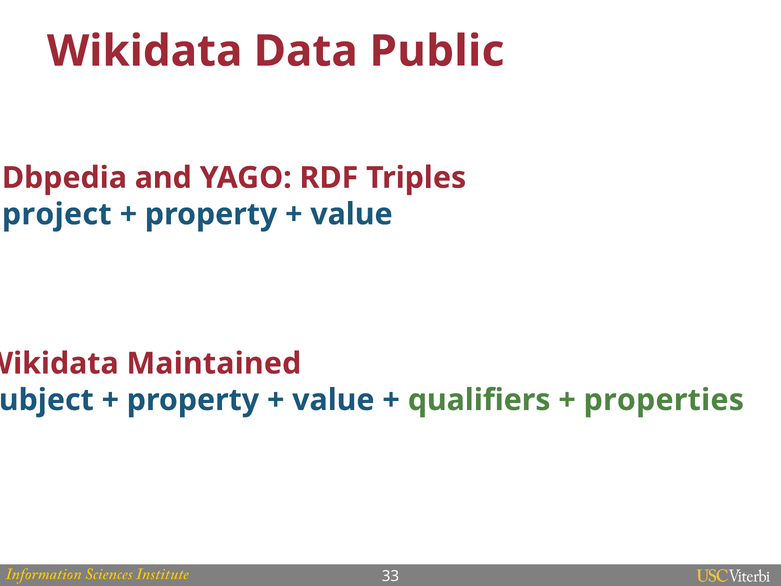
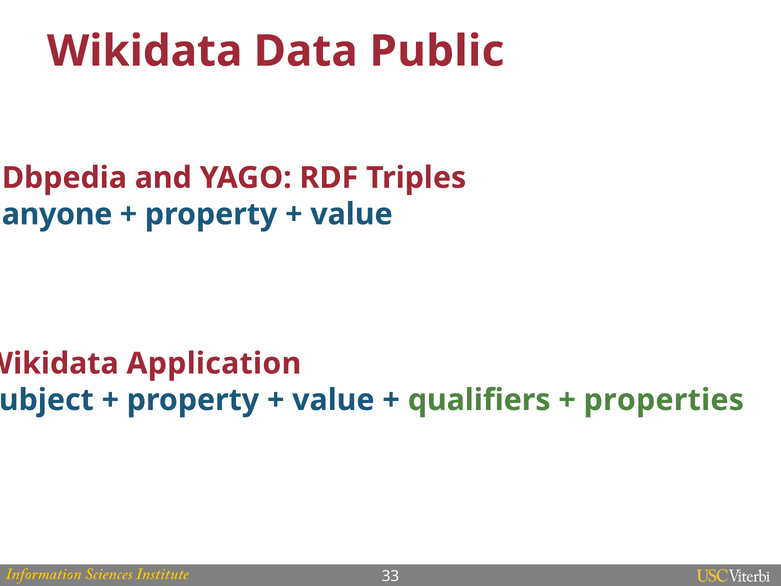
project: project -> anyone
Maintained: Maintained -> Application
